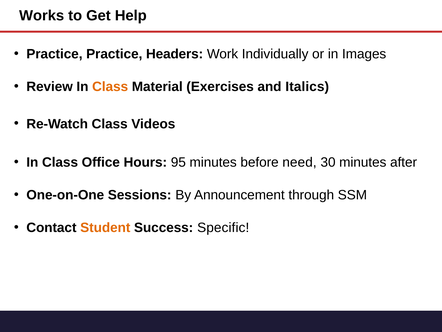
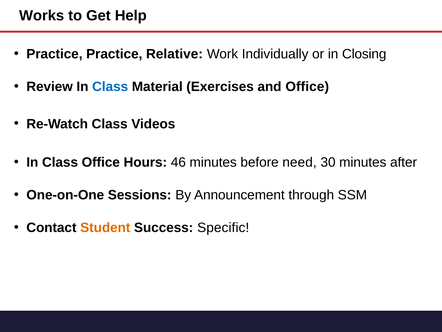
Headers: Headers -> Relative
Images: Images -> Closing
Class at (110, 87) colour: orange -> blue
and Italics: Italics -> Office
95: 95 -> 46
